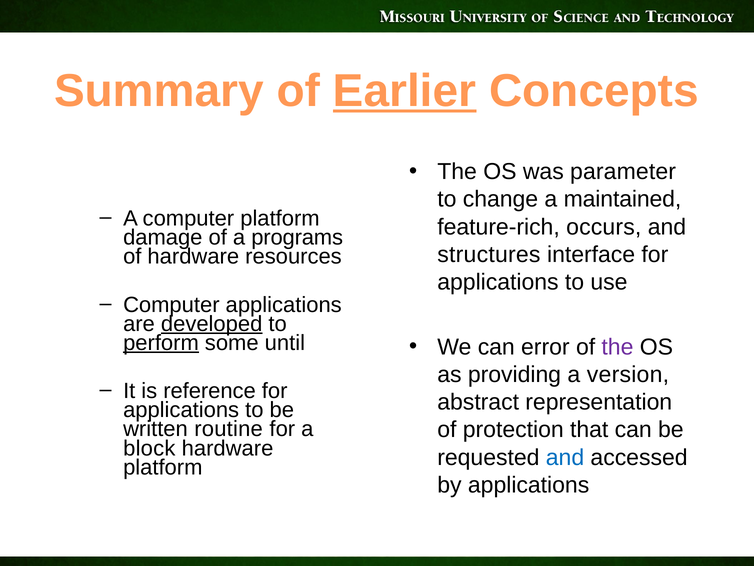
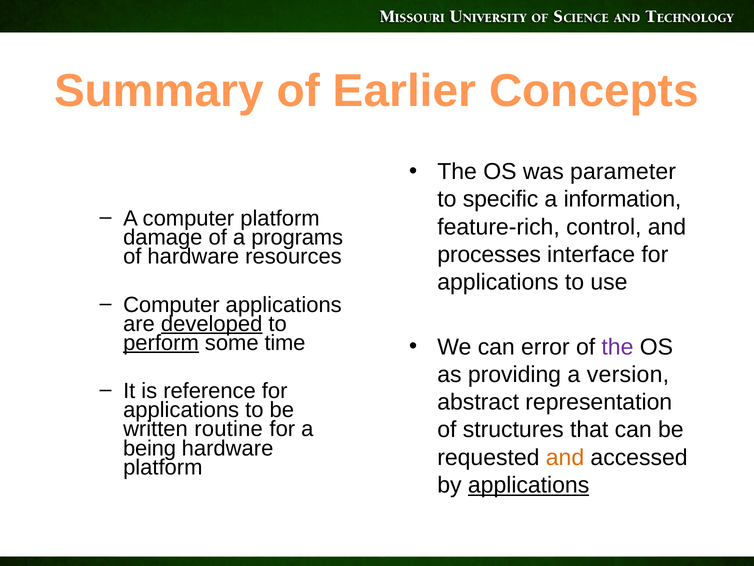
Earlier underline: present -> none
change: change -> specific
maintained: maintained -> information
occurs: occurs -> control
structures: structures -> processes
until: until -> time
protection: protection -> structures
block: block -> being
and at (565, 457) colour: blue -> orange
applications at (529, 485) underline: none -> present
